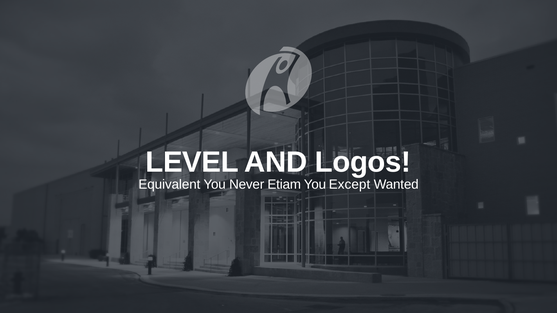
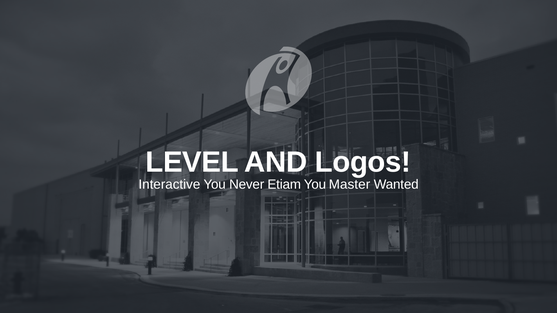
Equivalent: Equivalent -> Interactive
Except: Except -> Master
